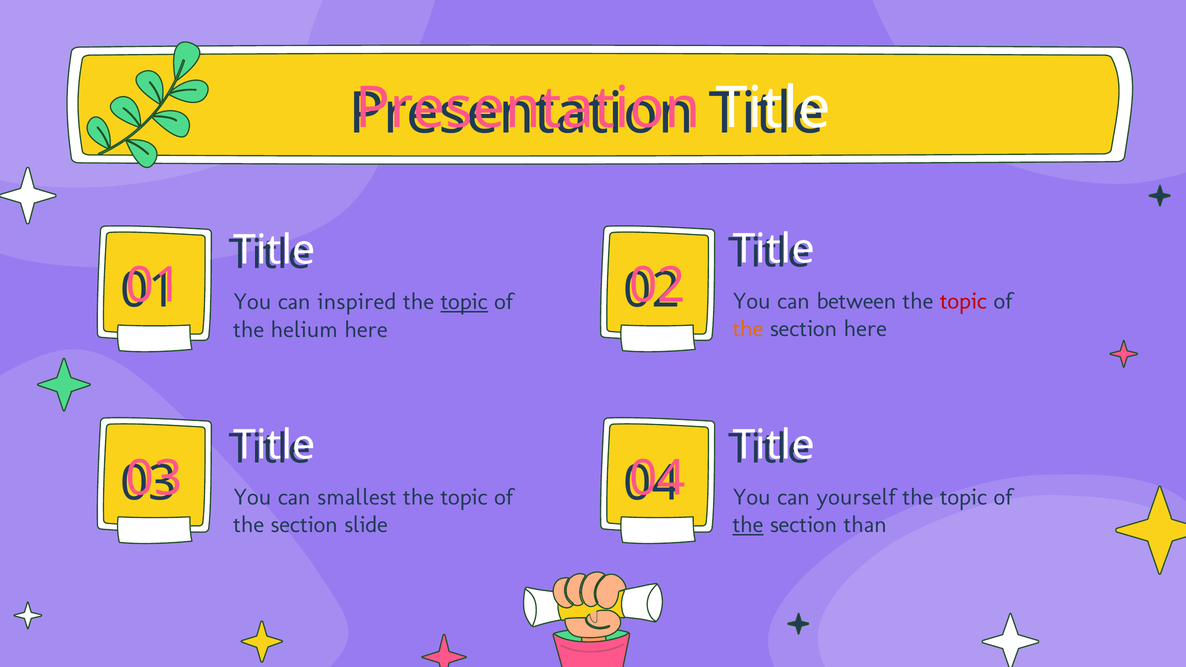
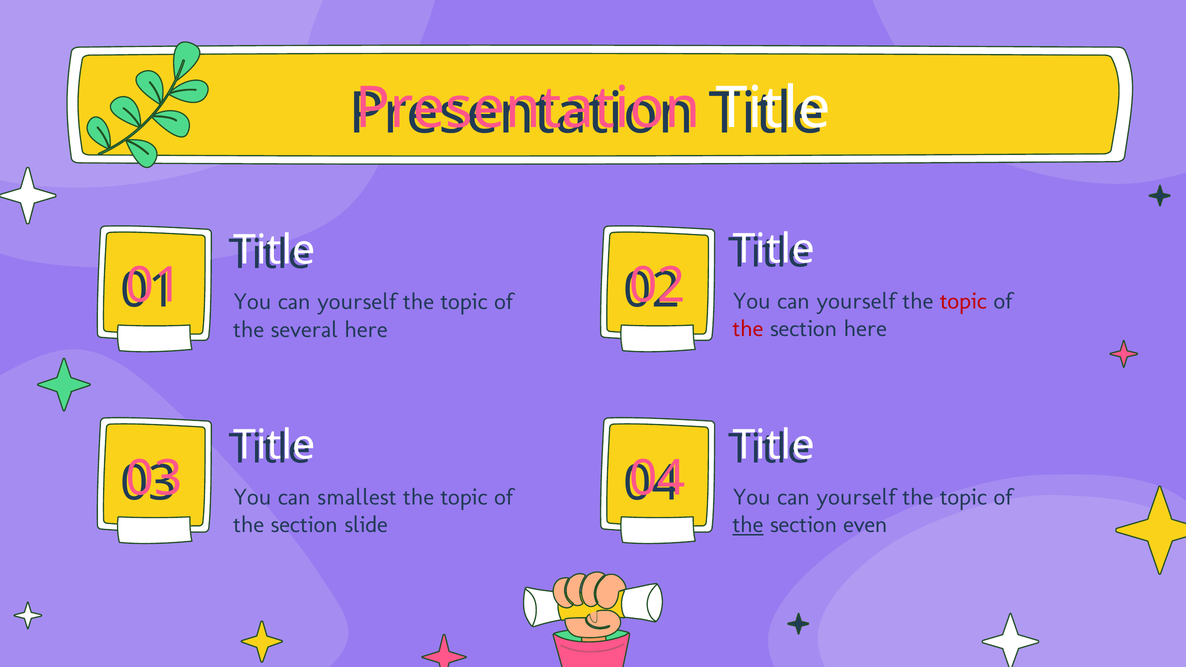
between at (856, 301): between -> yourself
inspired at (357, 302): inspired -> yourself
topic at (464, 302) underline: present -> none
the at (748, 329) colour: orange -> red
helium: helium -> several
than: than -> even
